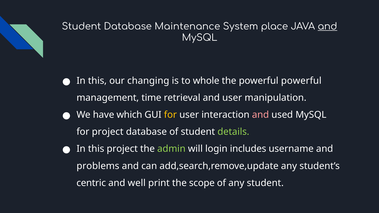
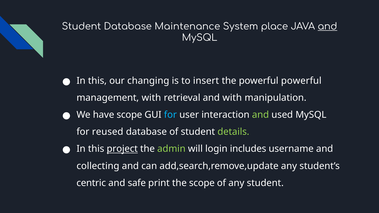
whole: whole -> insert
management time: time -> with
and user: user -> with
have which: which -> scope
for at (170, 115) colour: yellow -> light blue
and at (260, 115) colour: pink -> light green
for project: project -> reused
project at (122, 149) underline: none -> present
problems: problems -> collecting
well: well -> safe
